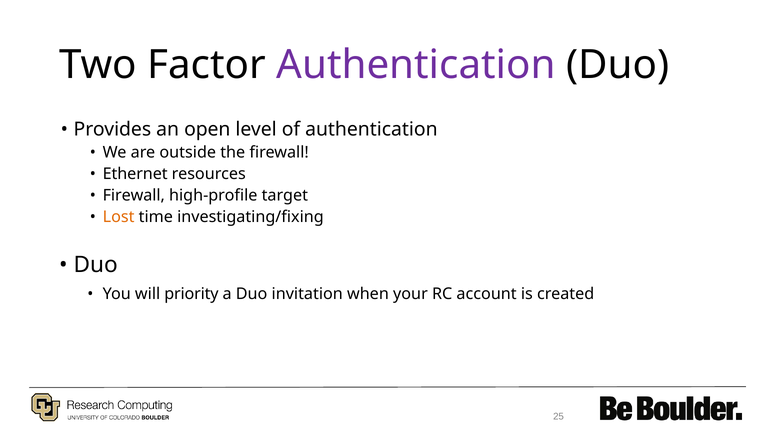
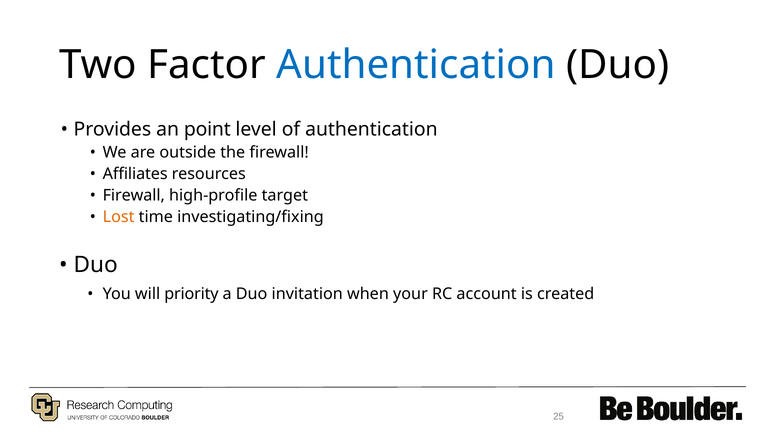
Authentication at (416, 65) colour: purple -> blue
open: open -> point
Ethernet: Ethernet -> Affiliates
